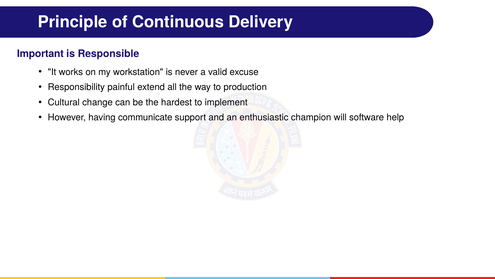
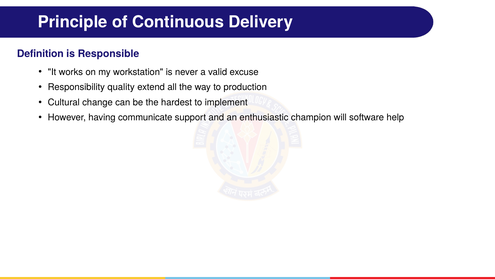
Important: Important -> Definition
painful: painful -> quality
